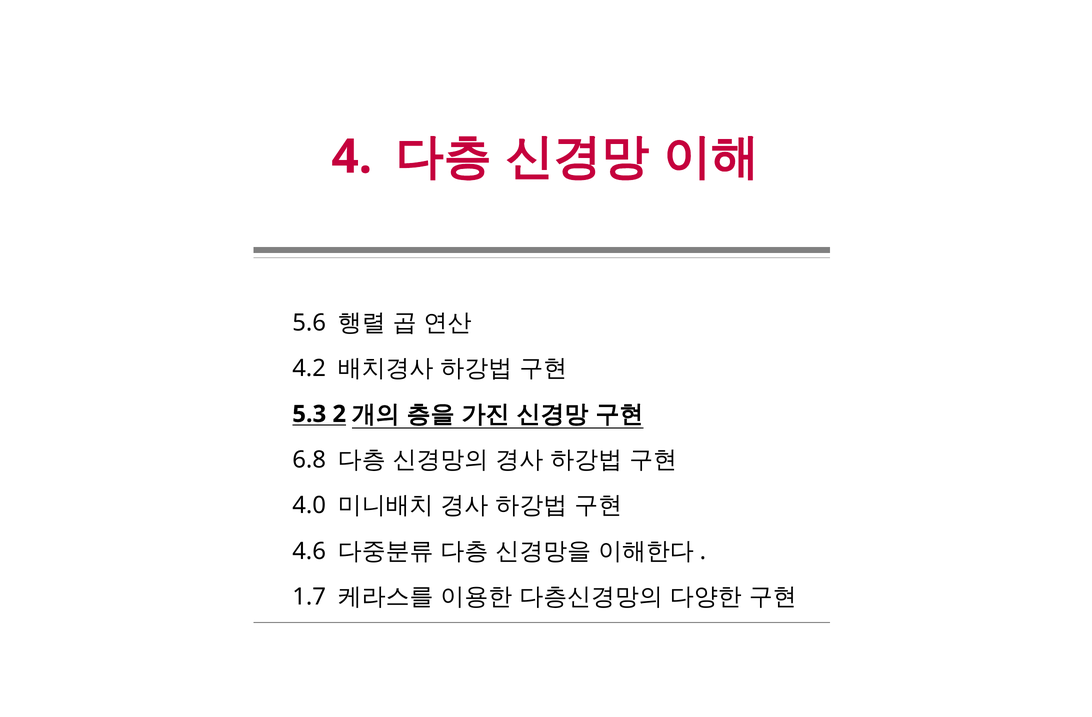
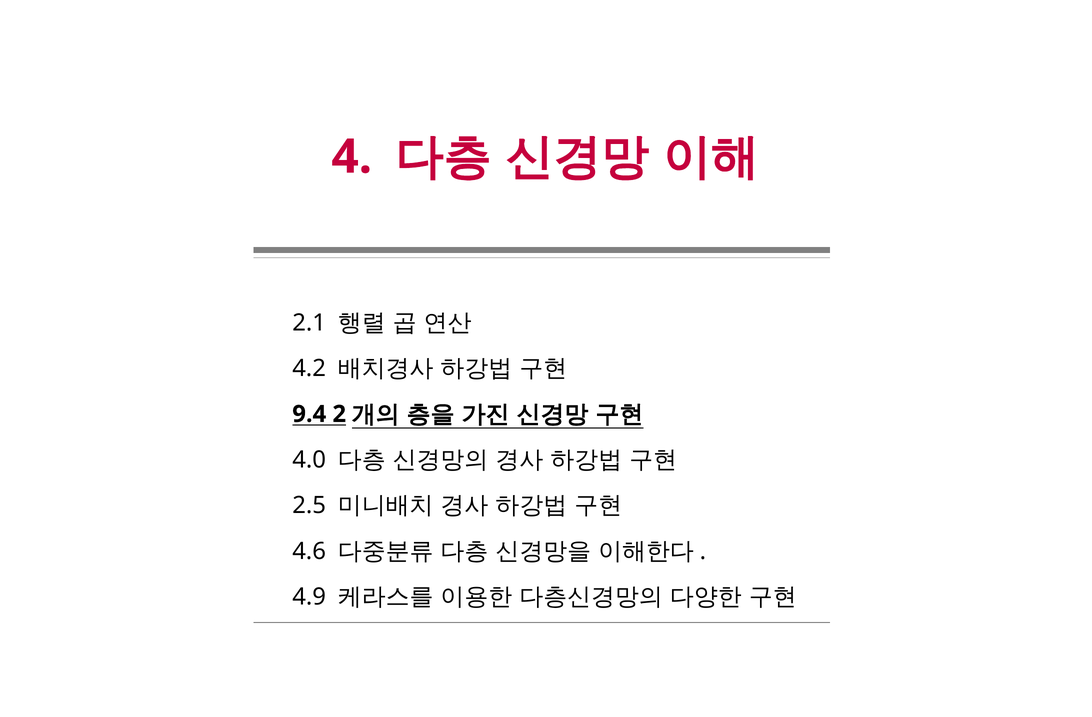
5.6: 5.6 -> 2.1
5.3: 5.3 -> 9.4
6.8: 6.8 -> 4.0
4.0: 4.0 -> 2.5
1.7: 1.7 -> 4.9
